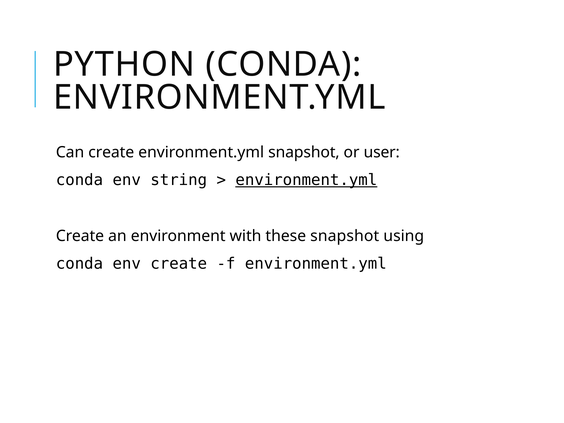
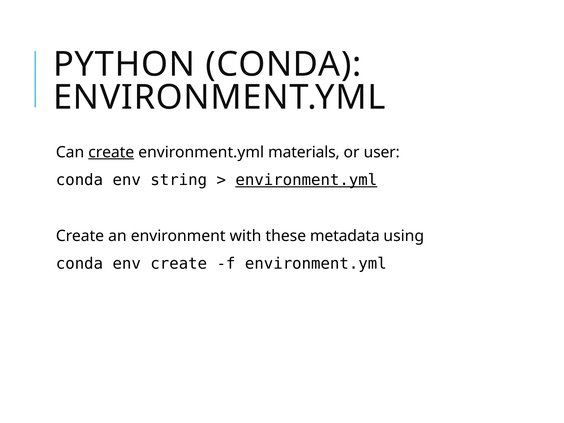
create at (111, 152) underline: none -> present
environment.yml snapshot: snapshot -> materials
these snapshot: snapshot -> metadata
